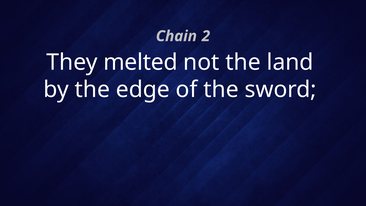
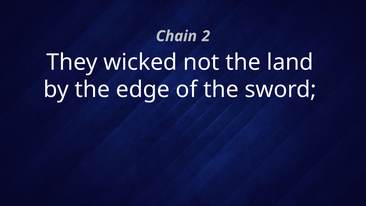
melted: melted -> wicked
